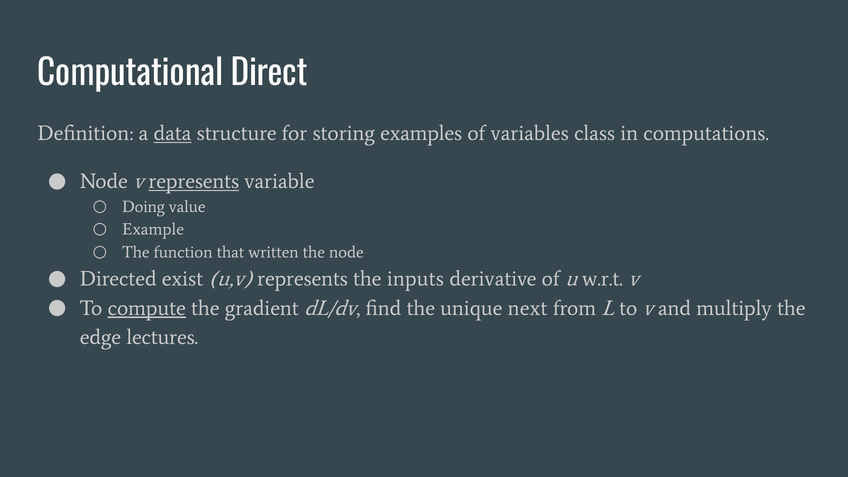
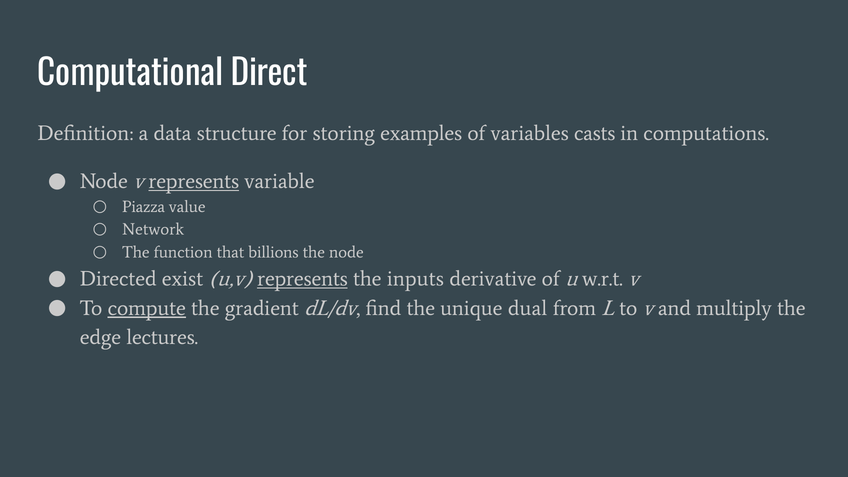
data underline: present -> none
class: class -> casts
Doing: Doing -> Piazza
Example: Example -> Network
written: written -> billions
represents at (303, 279) underline: none -> present
next: next -> dual
